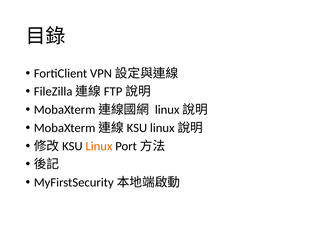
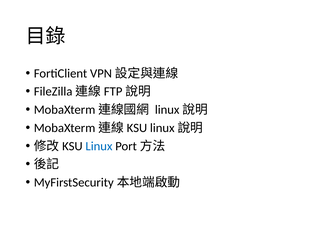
Linux colour: orange -> blue
